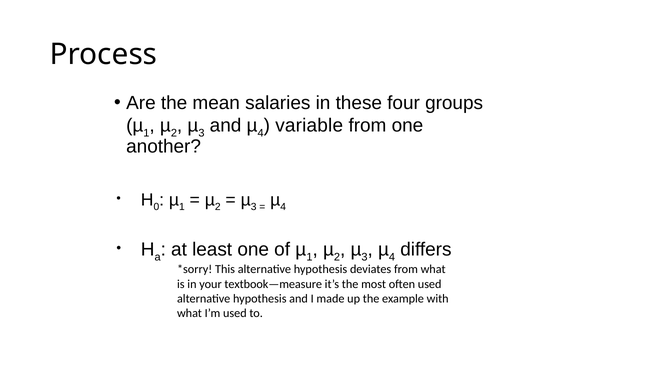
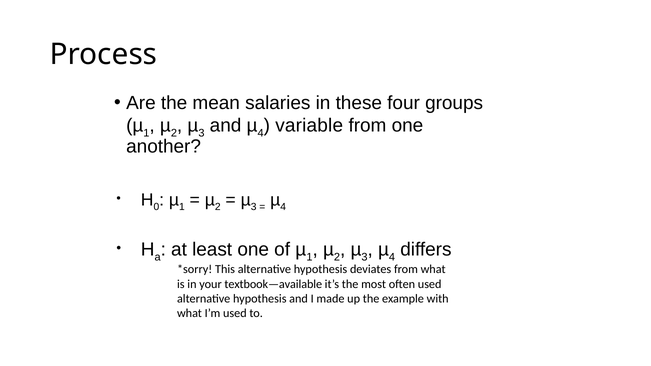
textbook—measure: textbook—measure -> textbook—available
